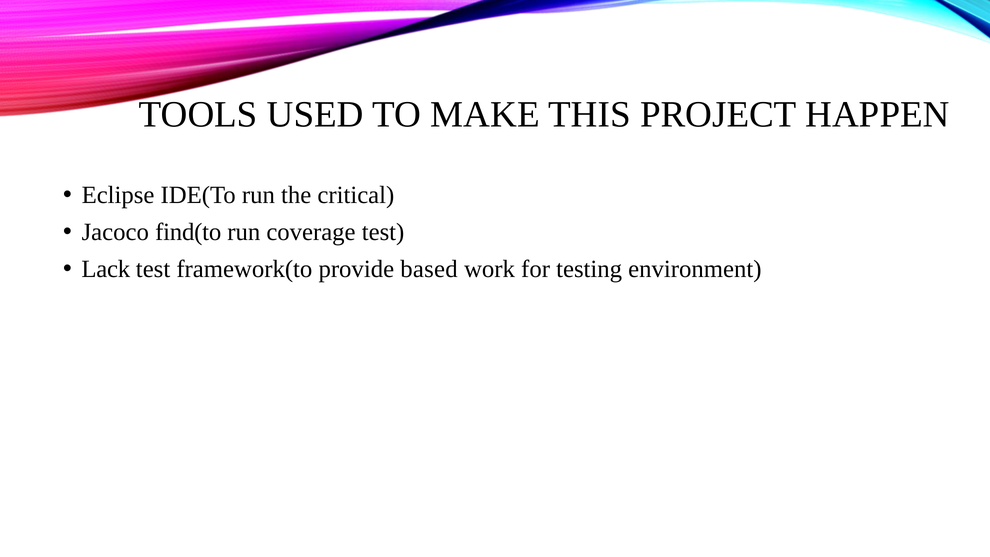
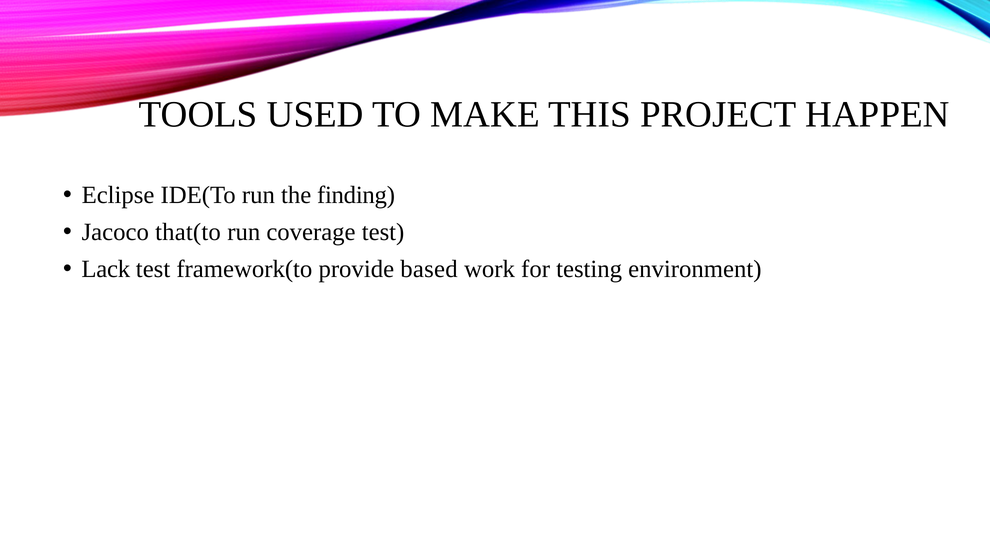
critical: critical -> finding
find(to: find(to -> that(to
